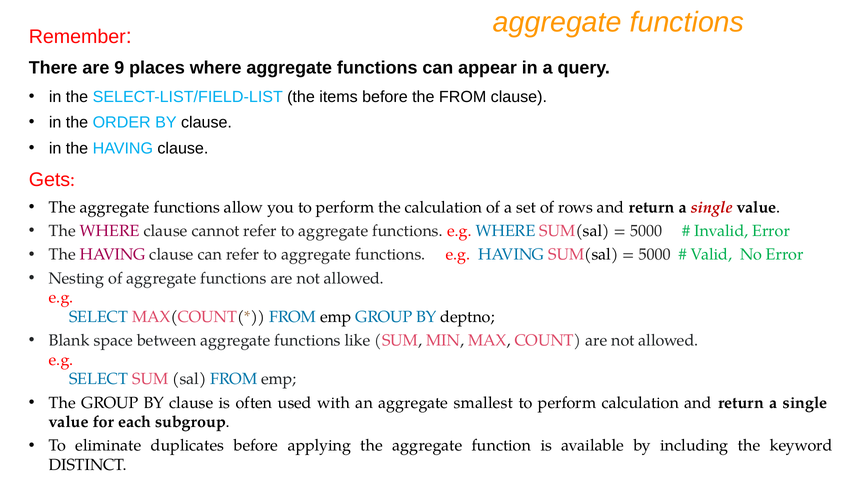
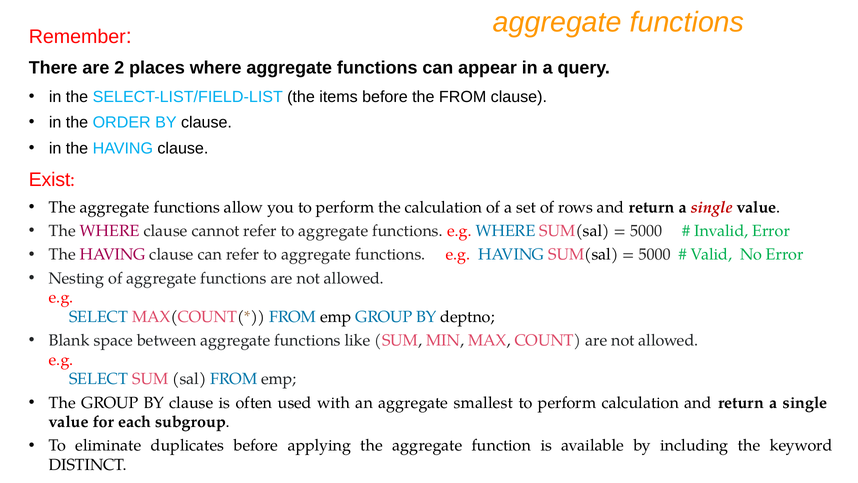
9: 9 -> 2
Gets: Gets -> Exist
